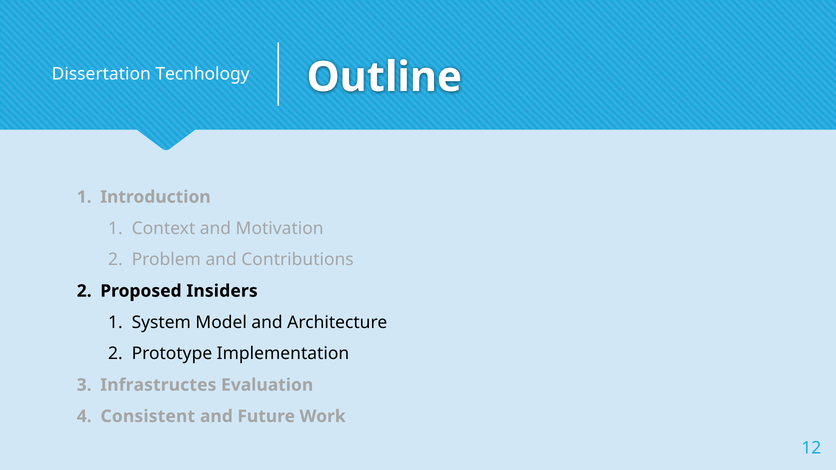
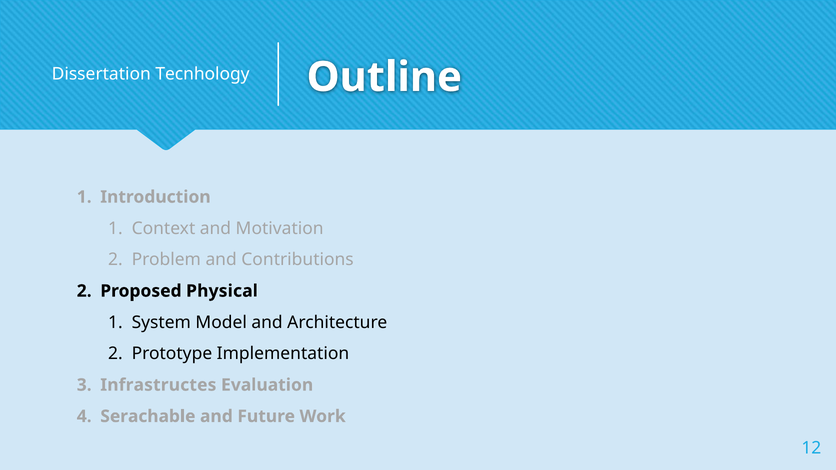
Insiders: Insiders -> Physical
Consistent: Consistent -> Serachable
